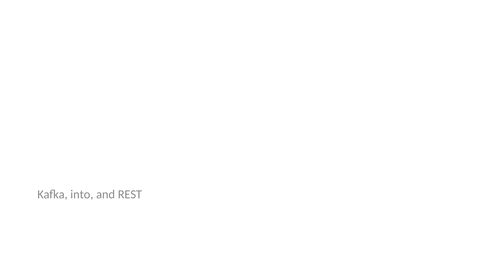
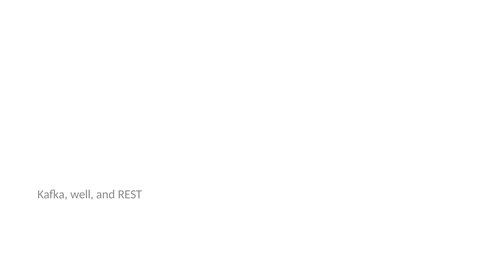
into: into -> well
